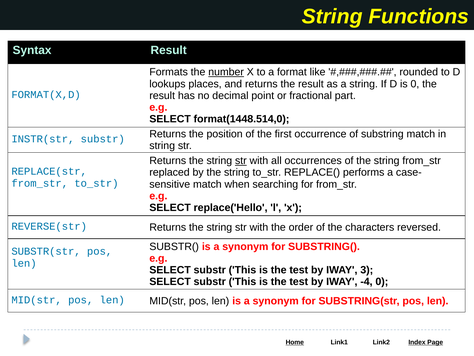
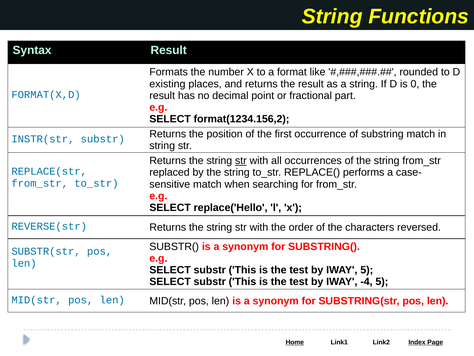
number underline: present -> none
lookups: lookups -> existing
format(1448.514,0: format(1448.514,0 -> format(1234.156,2
IWAY 3: 3 -> 5
-4 0: 0 -> 5
